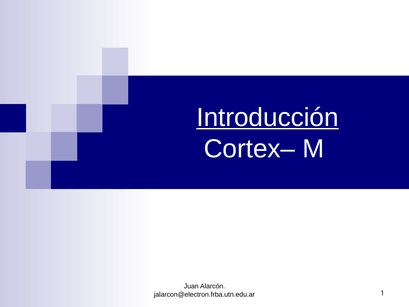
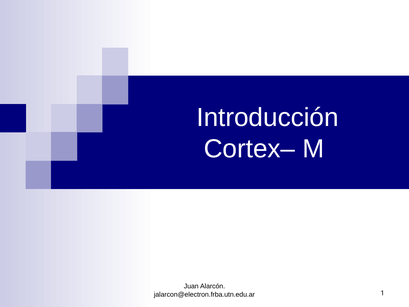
Introducción underline: present -> none
